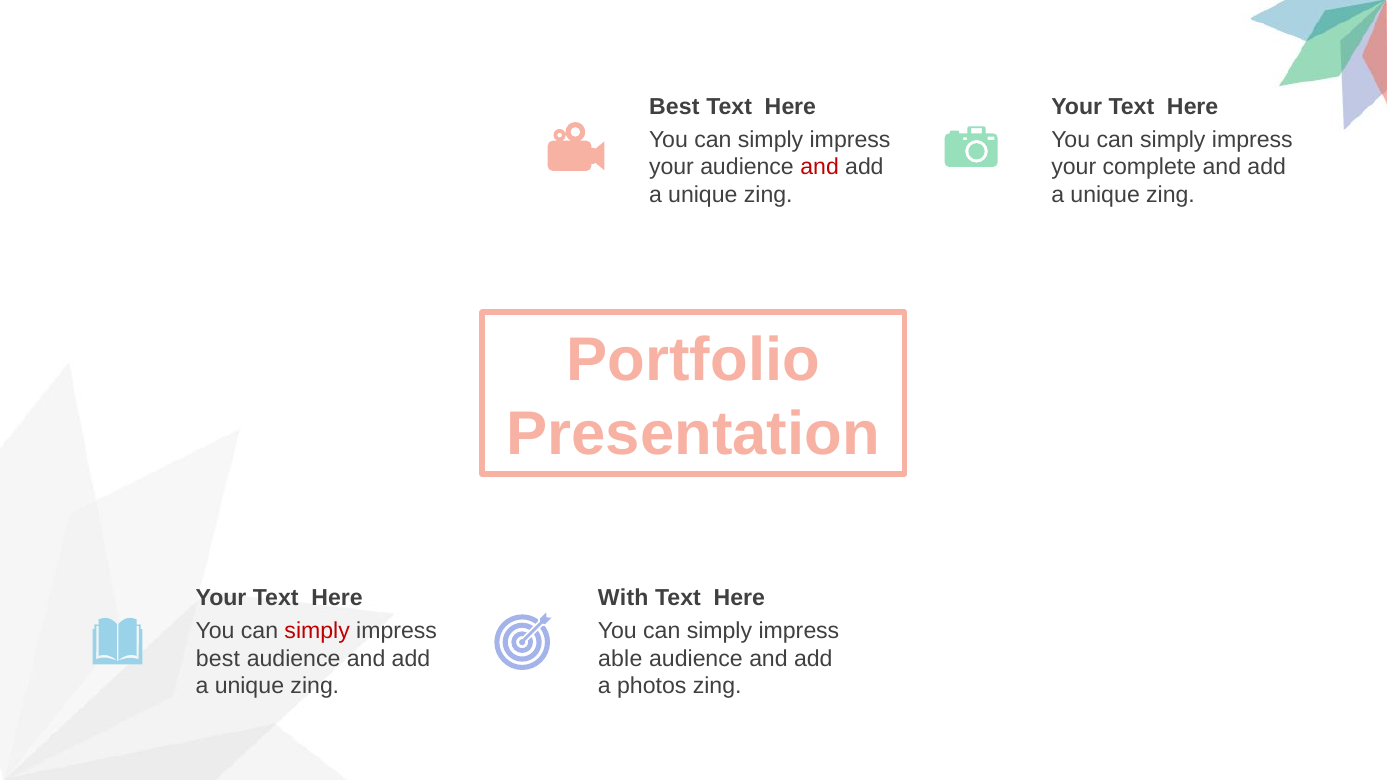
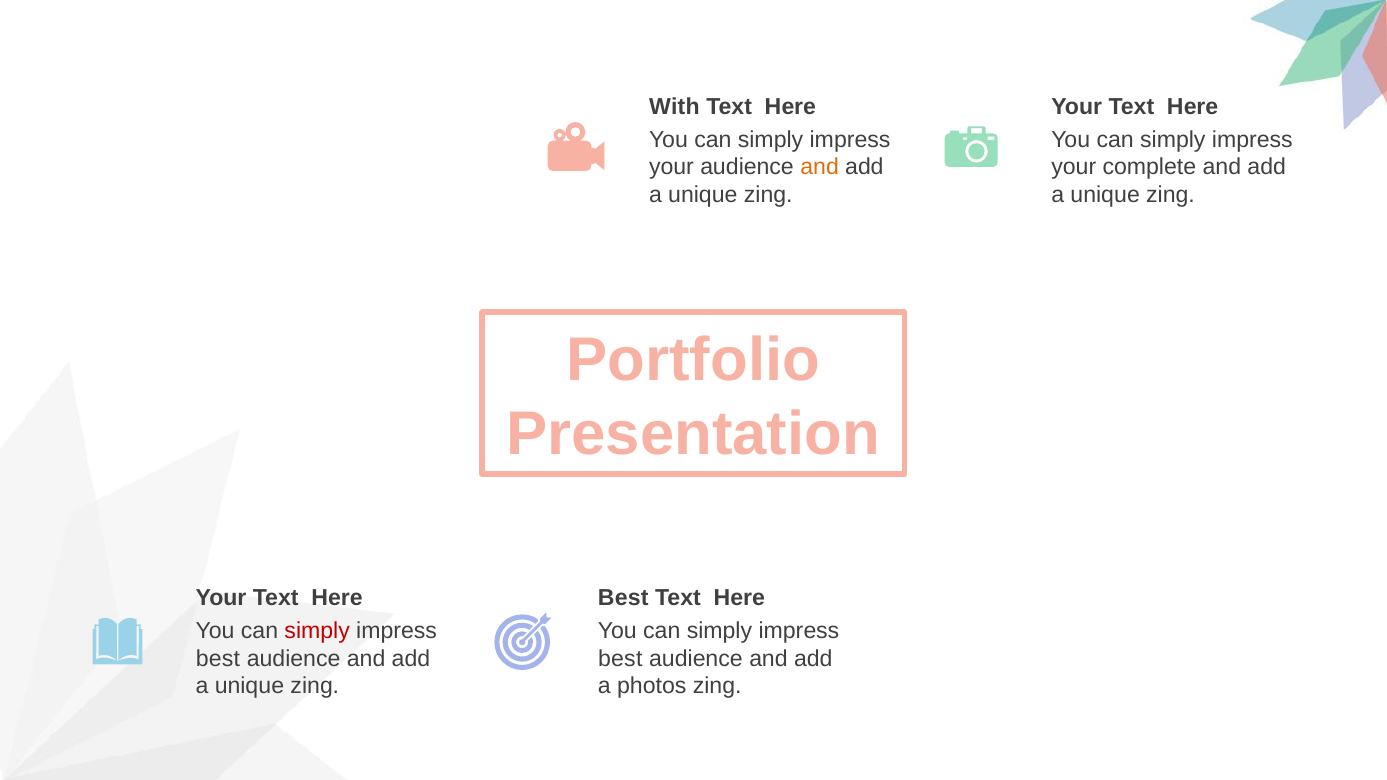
Best at (674, 107): Best -> With
and at (820, 167) colour: red -> orange
With at (623, 598): With -> Best
able at (620, 659): able -> best
